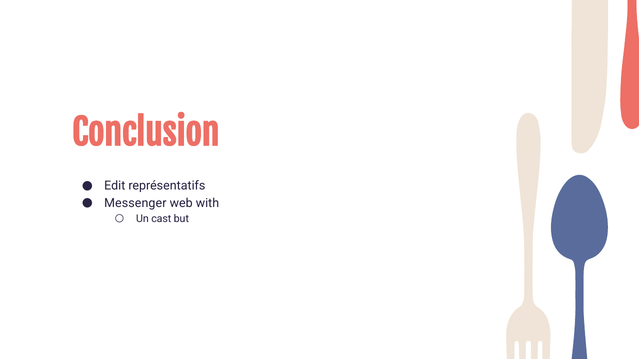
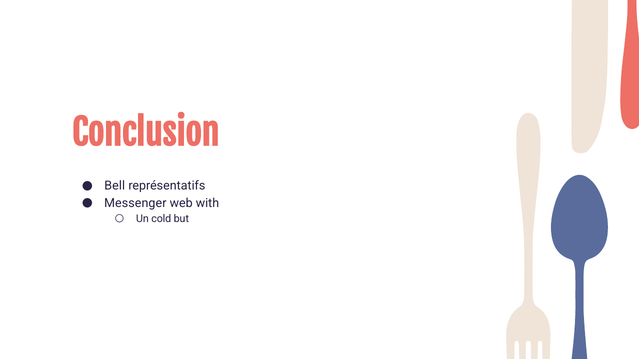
Edit: Edit -> Bell
cast: cast -> cold
